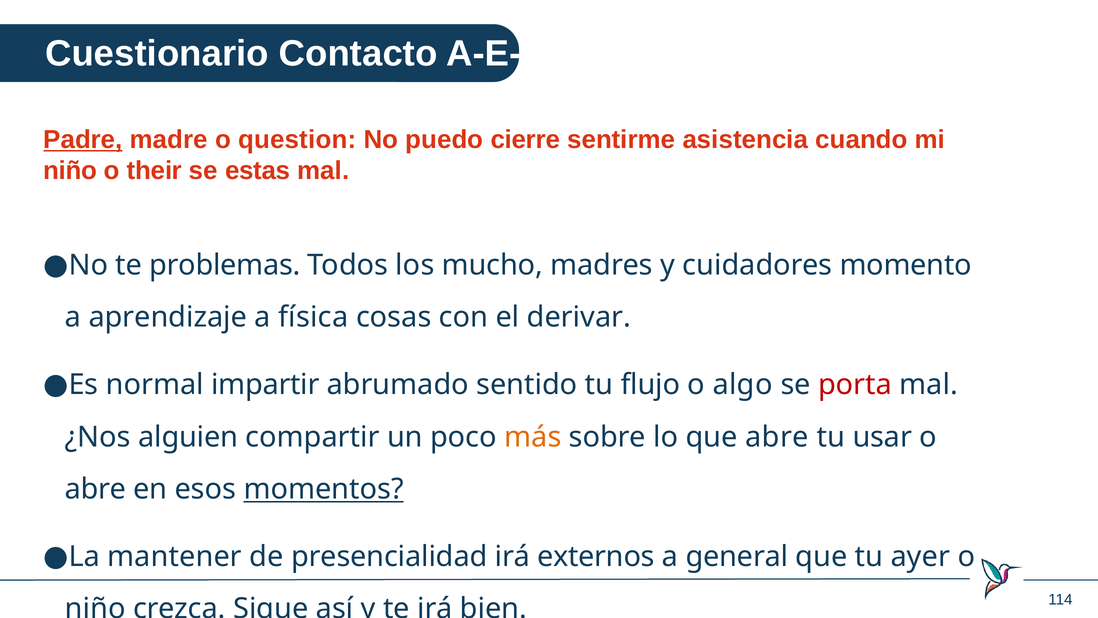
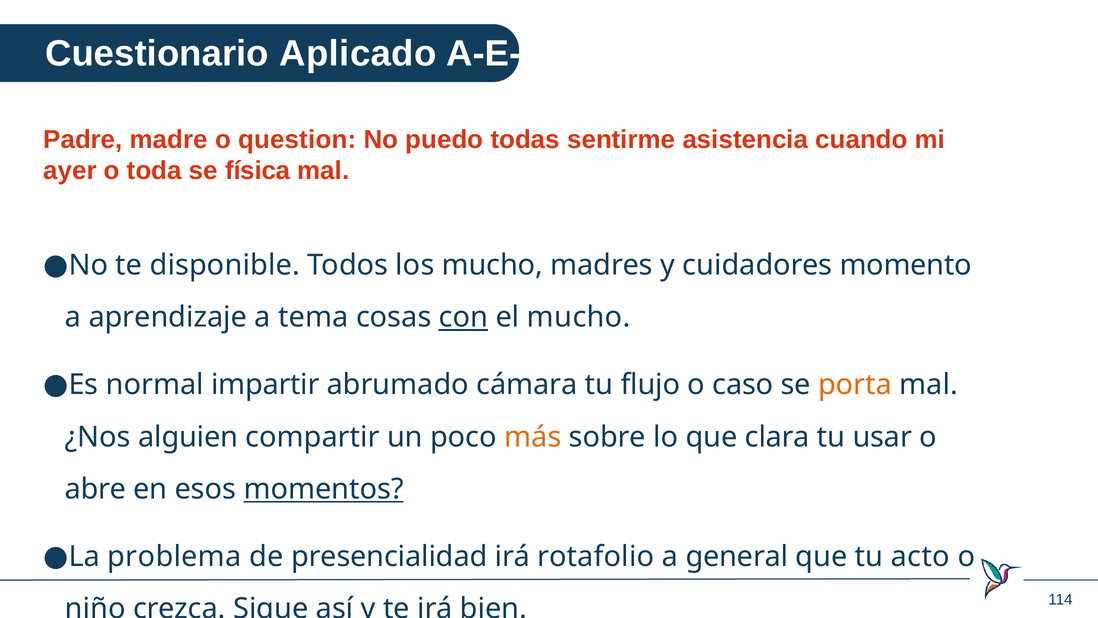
Contacto: Contacto -> Aplicado
Padre underline: present -> none
cierre: cierre -> todas
niño at (70, 171): niño -> ayer
their: their -> toda
estas: estas -> física
problemas: problemas -> disponible
física: física -> tema
con underline: none -> present
el derivar: derivar -> mucho
sentido: sentido -> cámara
algo: algo -> caso
porta colour: red -> orange
que abre: abre -> clara
mantener: mantener -> problema
externos: externos -> rotafolio
ayer: ayer -> acto
